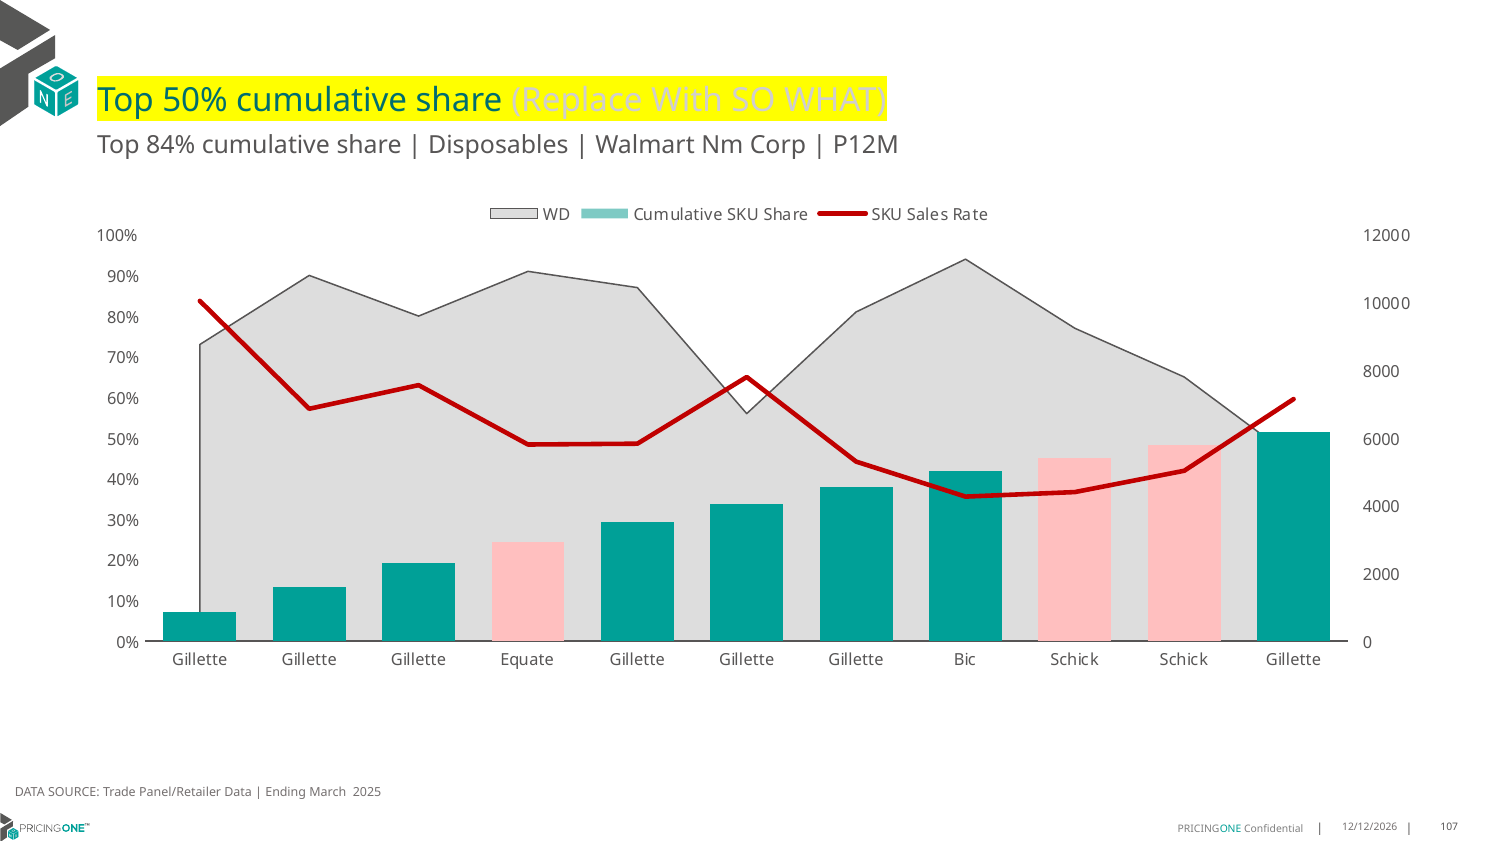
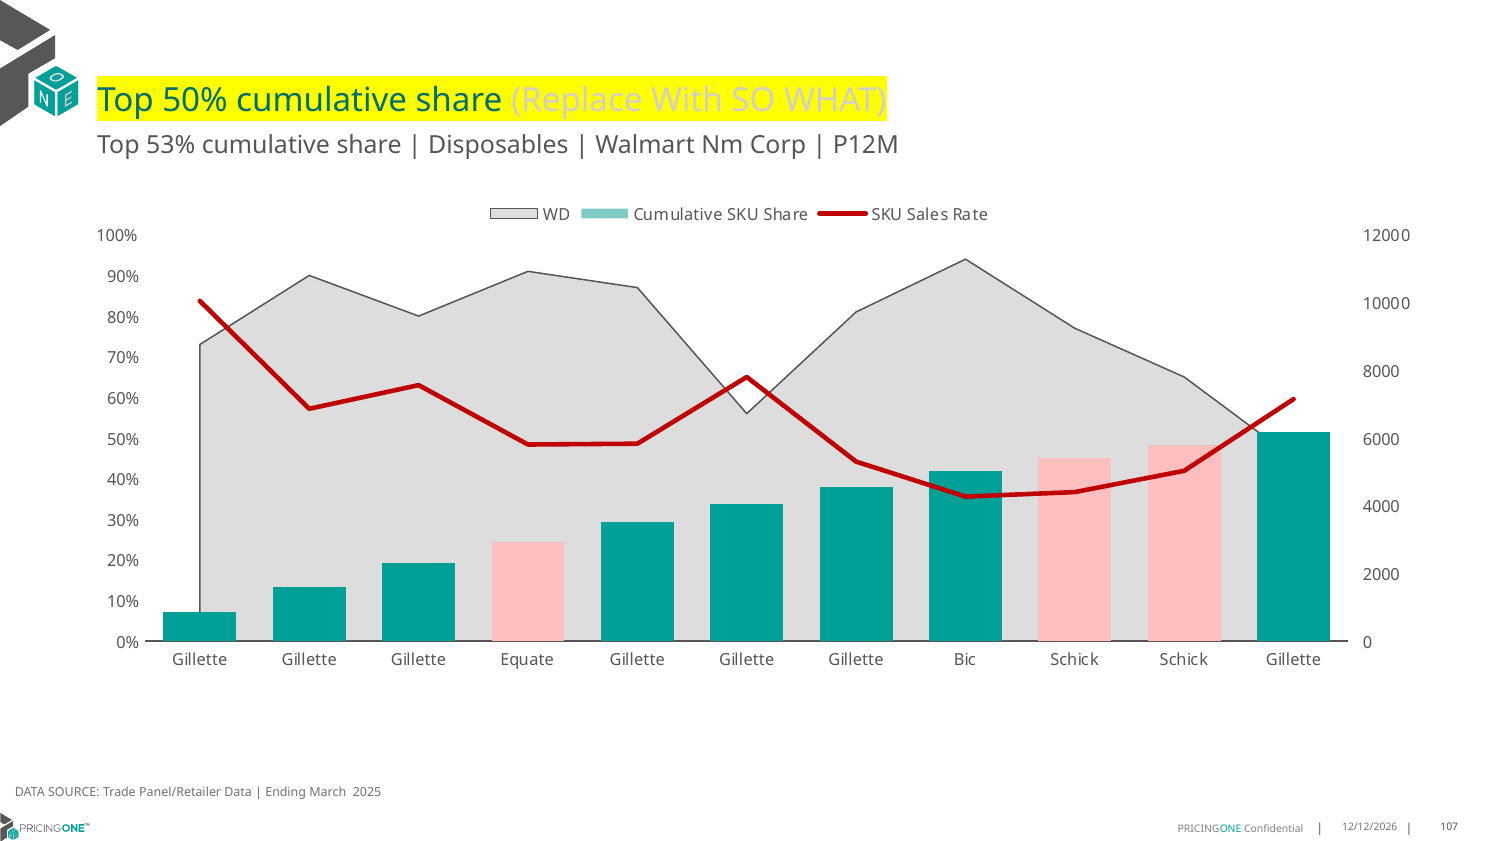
84%: 84% -> 53%
